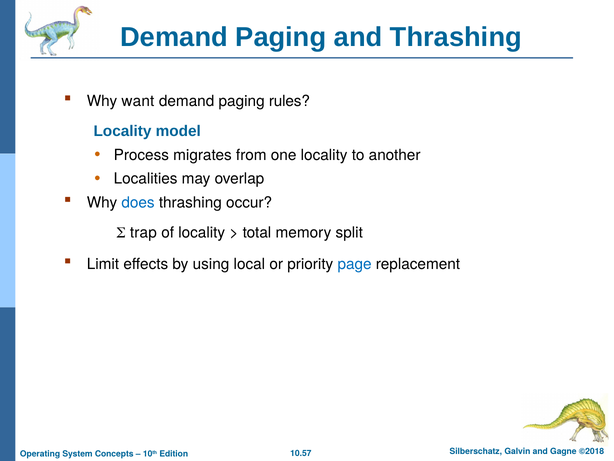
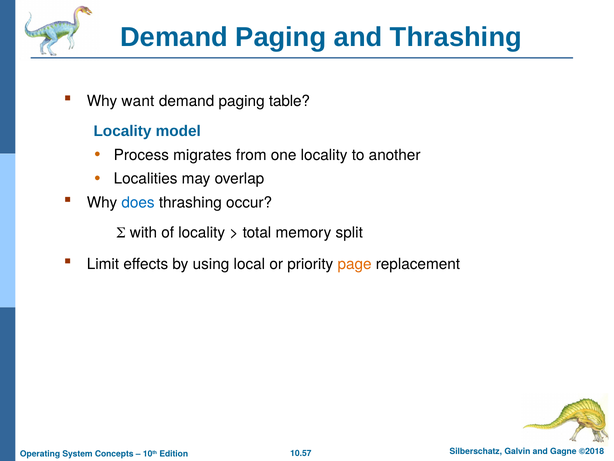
rules: rules -> table
trap: trap -> with
page colour: blue -> orange
